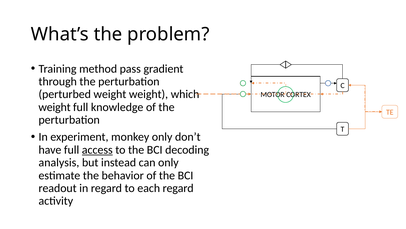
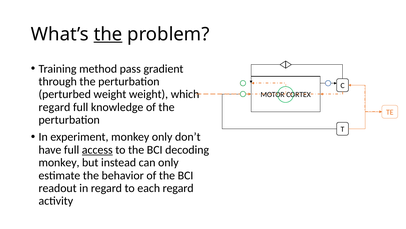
the at (108, 34) underline: none -> present
weight at (55, 107): weight -> regard
analysis at (59, 162): analysis -> monkey
